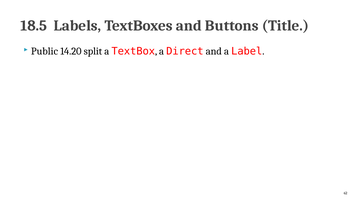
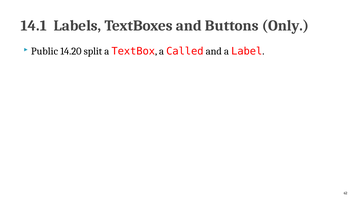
18.5: 18.5 -> 14.1
Title: Title -> Only
Direct: Direct -> Called
